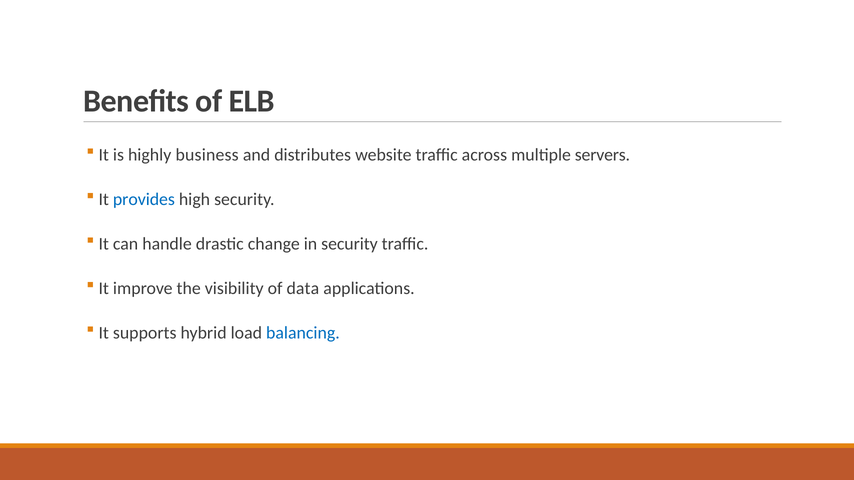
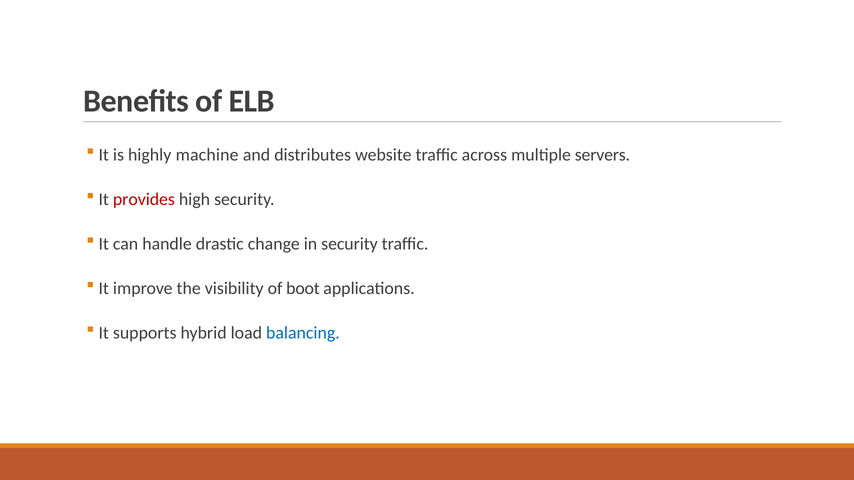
business: business -> machine
provides colour: blue -> red
data: data -> boot
